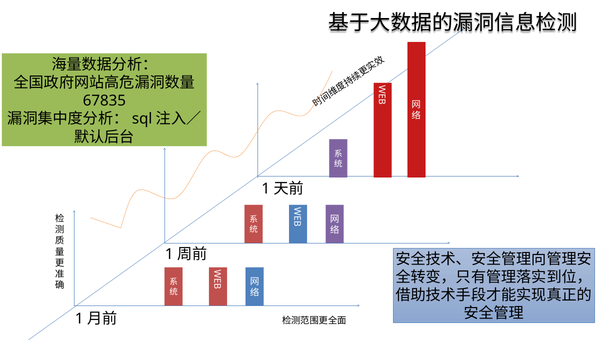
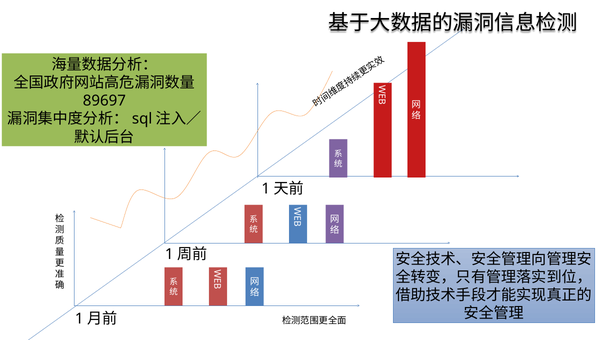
67835: 67835 -> 89697
